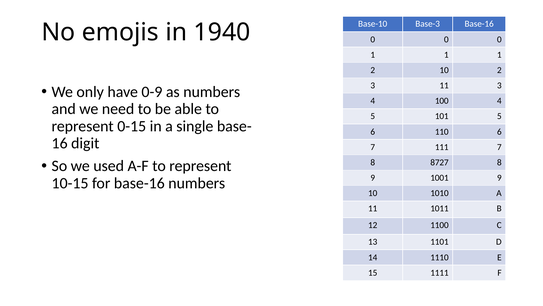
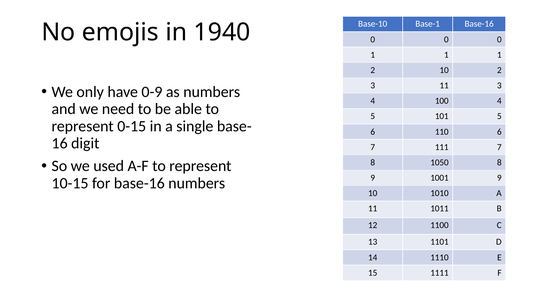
Base-3: Base-3 -> Base-1
8727: 8727 -> 1050
